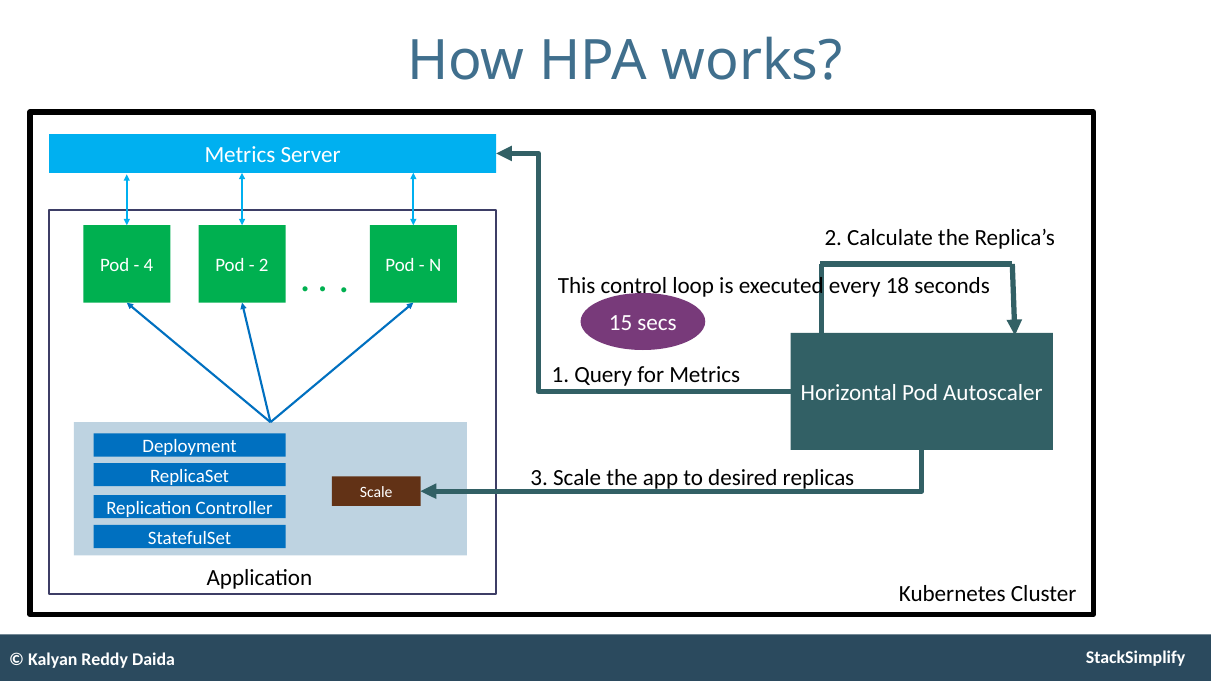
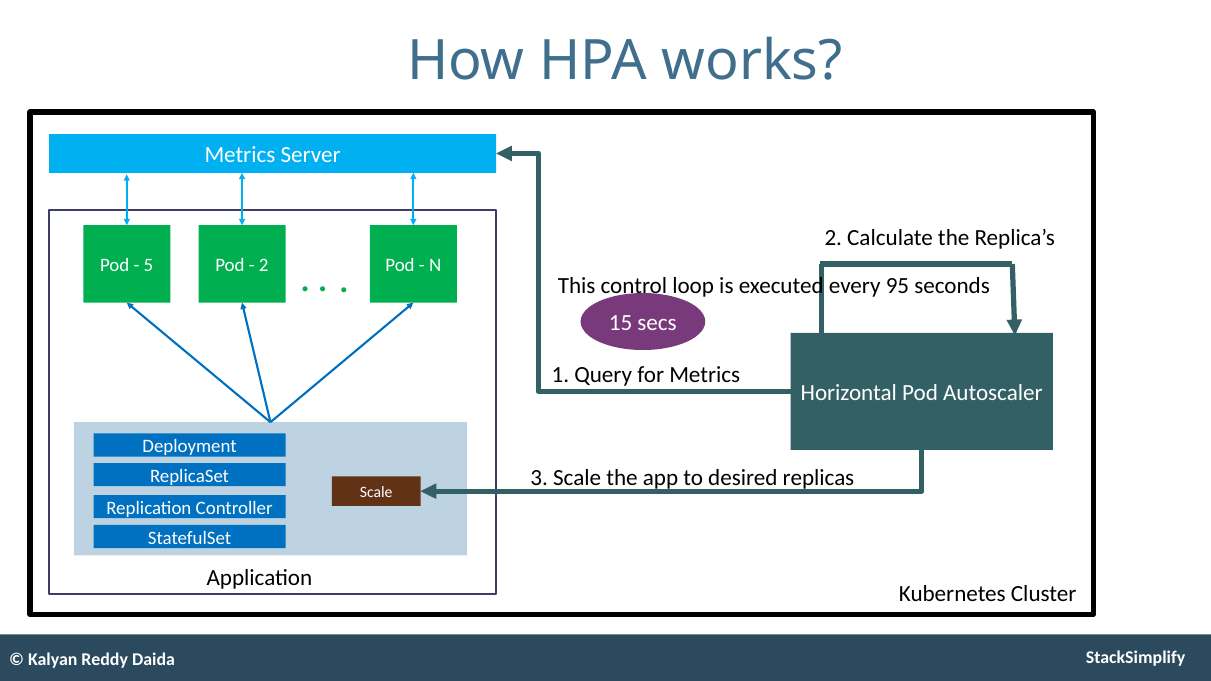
4: 4 -> 5
18: 18 -> 95
